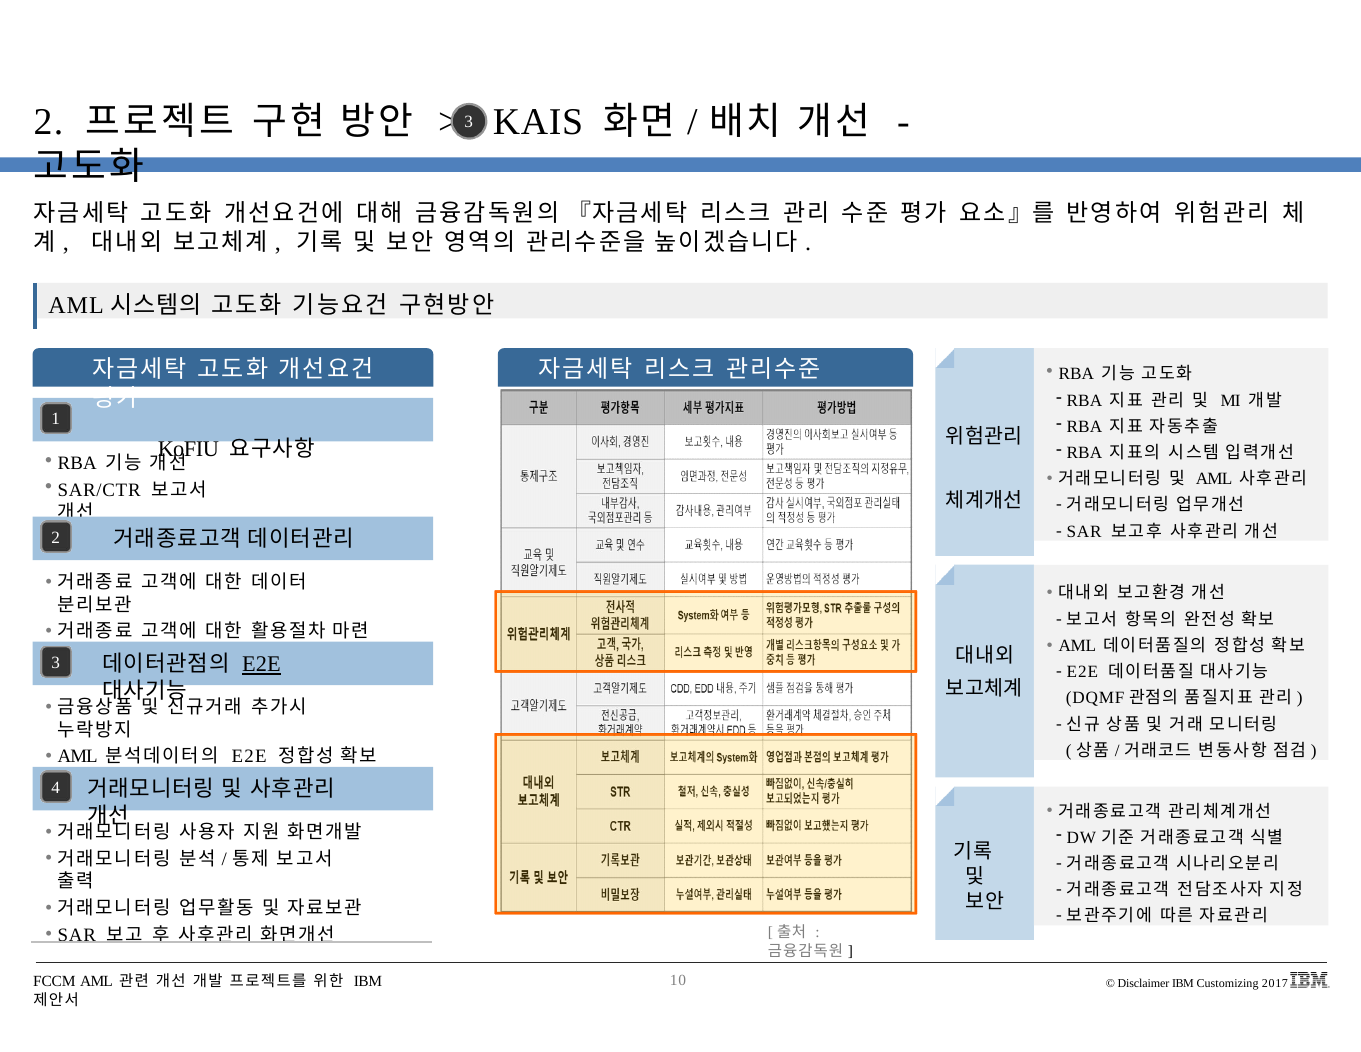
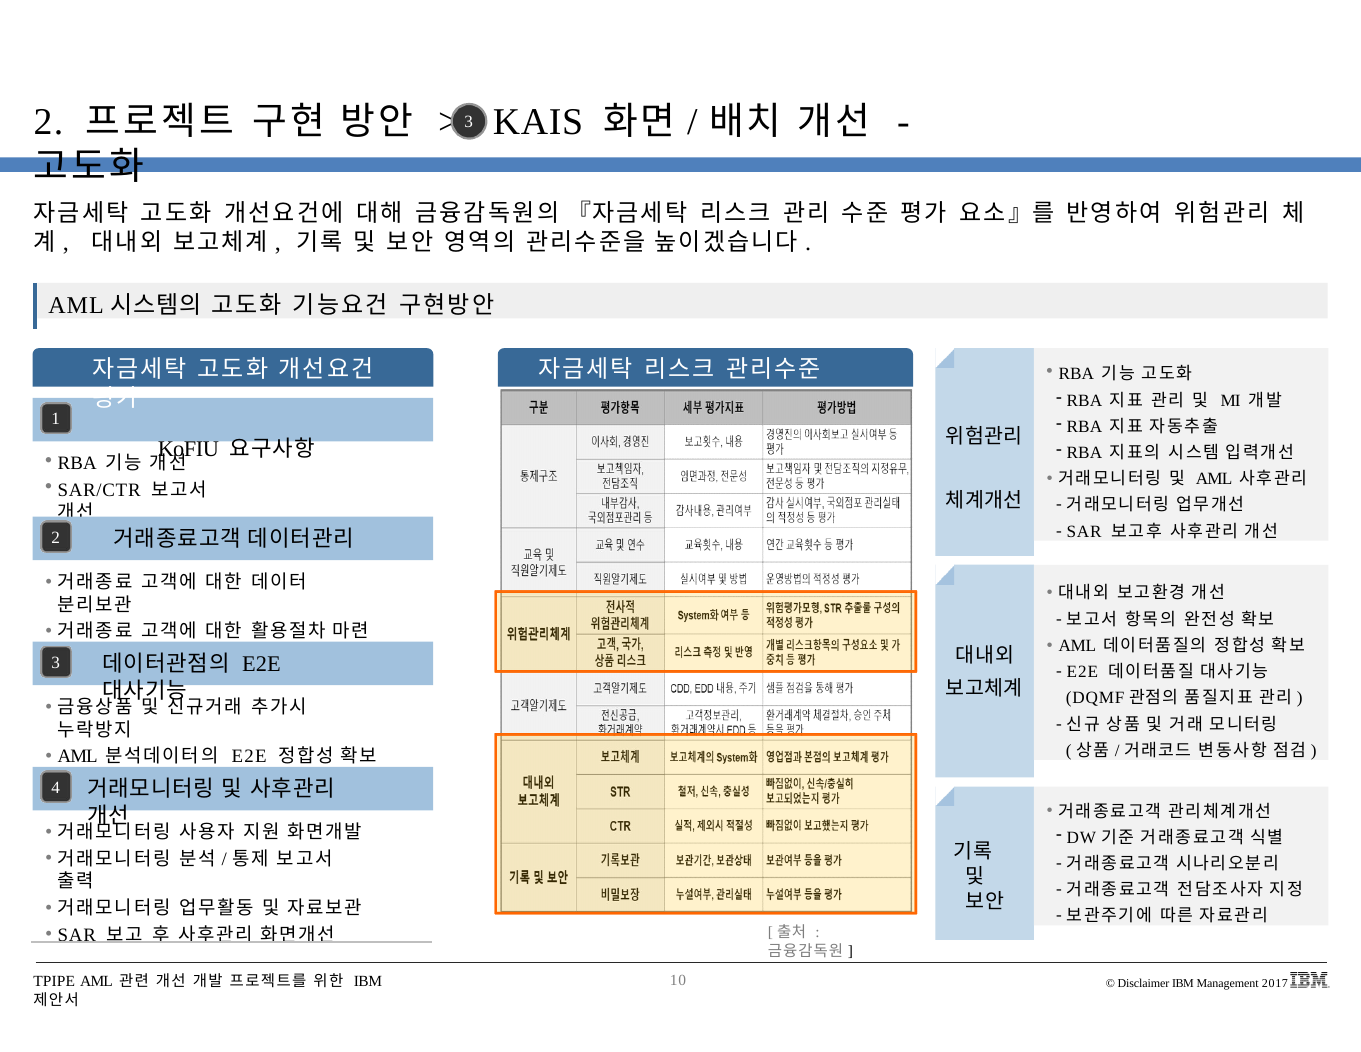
E2E at (262, 664) underline: present -> none
Customizing: Customizing -> Management
FCCM: FCCM -> TPIPE
